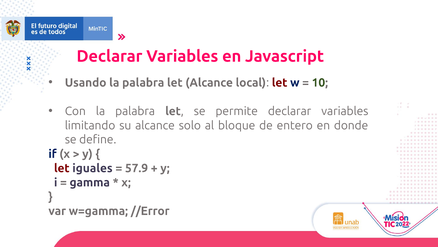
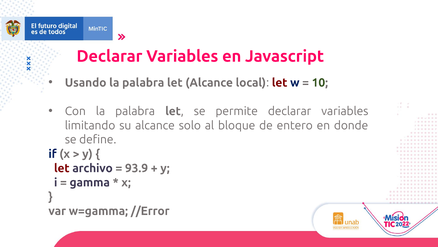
iguales: iguales -> archivo
57.9: 57.9 -> 93.9
